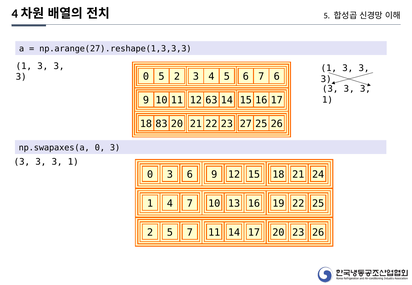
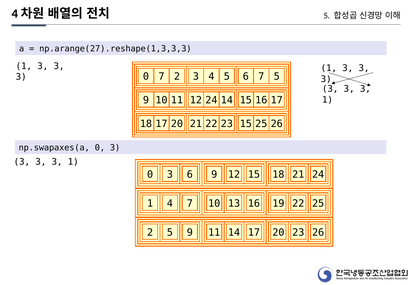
0 5: 5 -> 7
7 6: 6 -> 5
12 63: 63 -> 24
18 83: 83 -> 17
23 27: 27 -> 15
2 5 7: 7 -> 9
